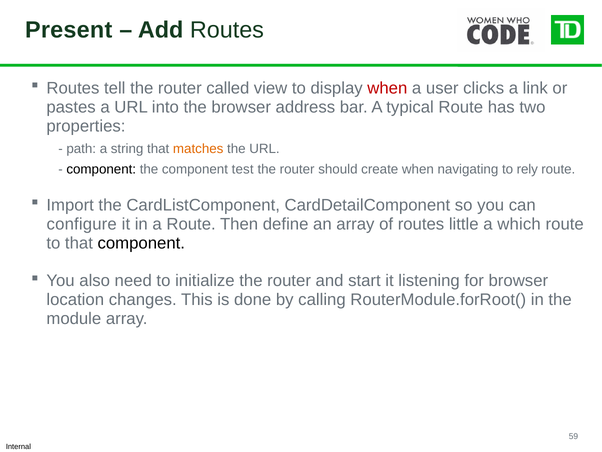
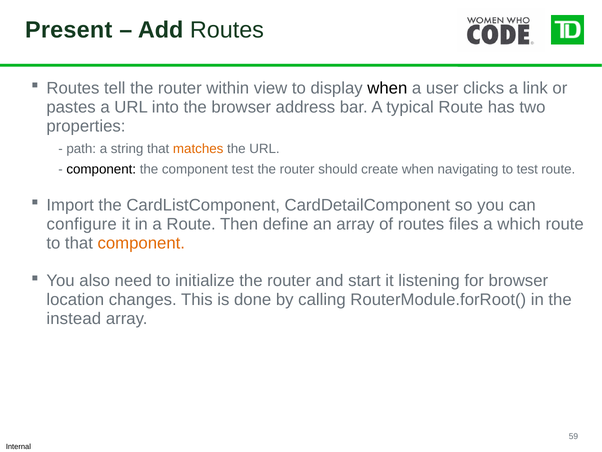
called: called -> within
when at (387, 88) colour: red -> black
to rely: rely -> test
little: little -> files
component at (141, 243) colour: black -> orange
module: module -> instead
